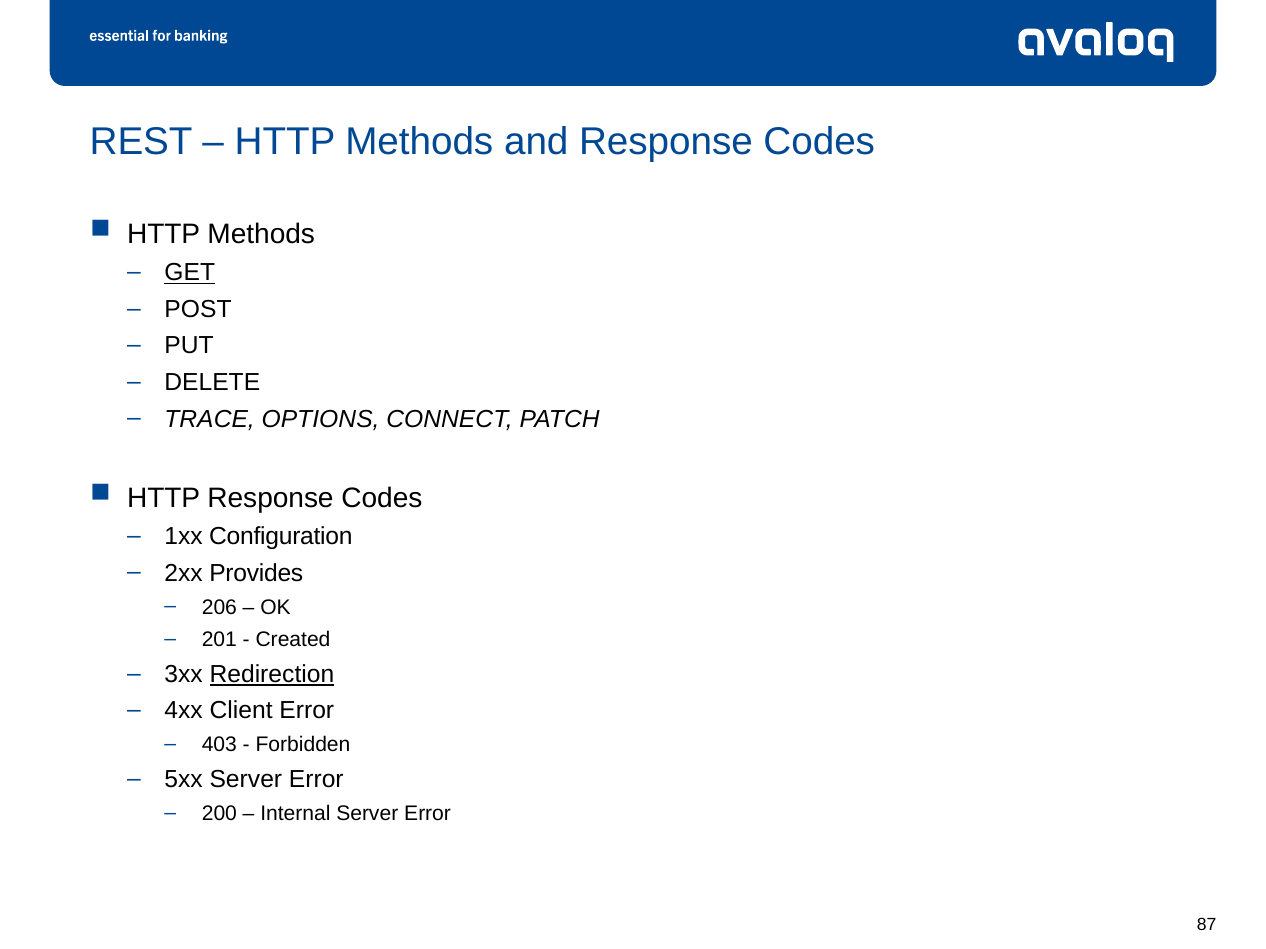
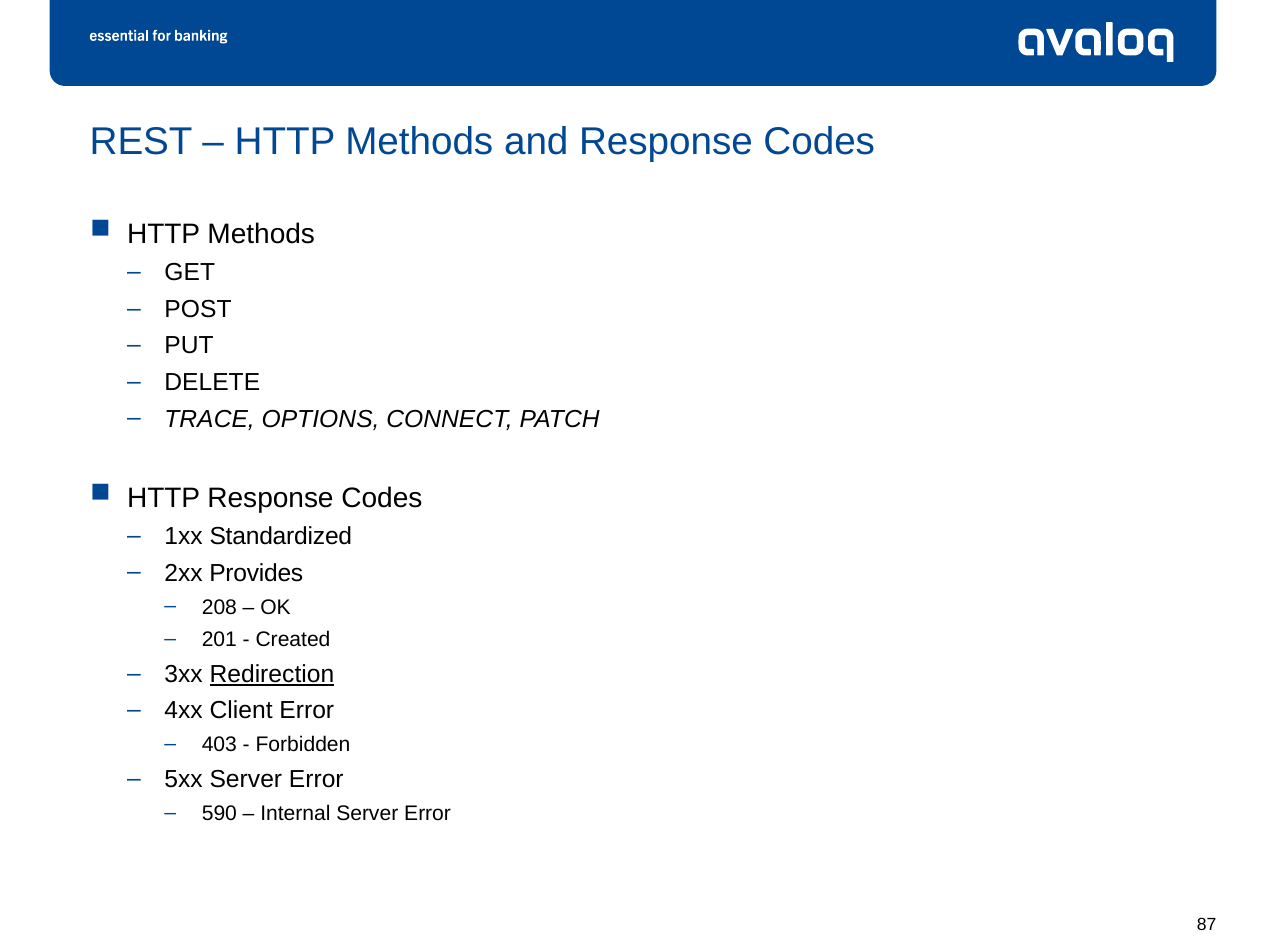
GET underline: present -> none
Configuration: Configuration -> Standardized
206: 206 -> 208
200: 200 -> 590
